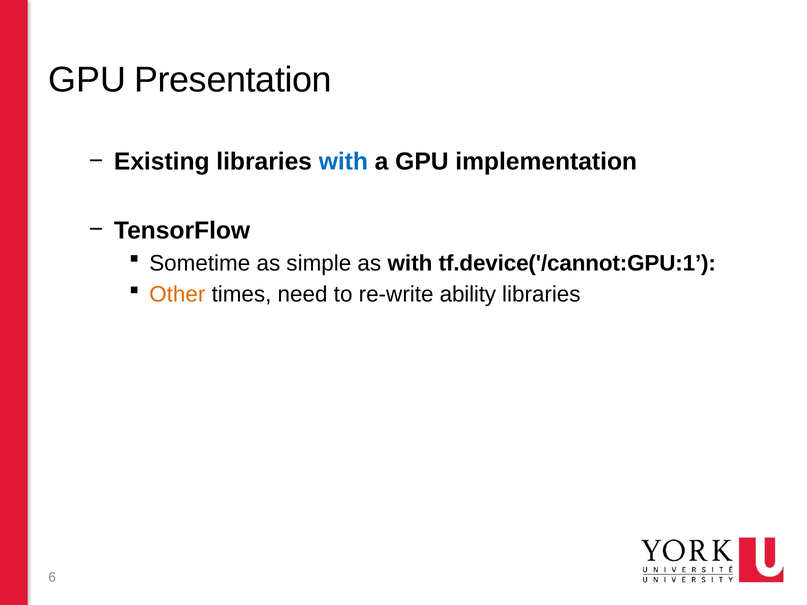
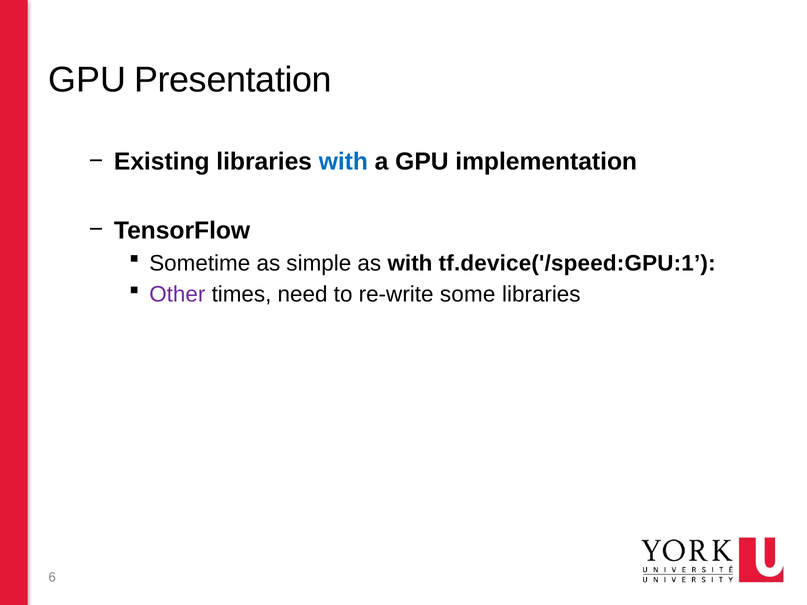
tf.device('/cannot:GPU:1: tf.device('/cannot:GPU:1 -> tf.device('/speed:GPU:1
Other colour: orange -> purple
ability: ability -> some
